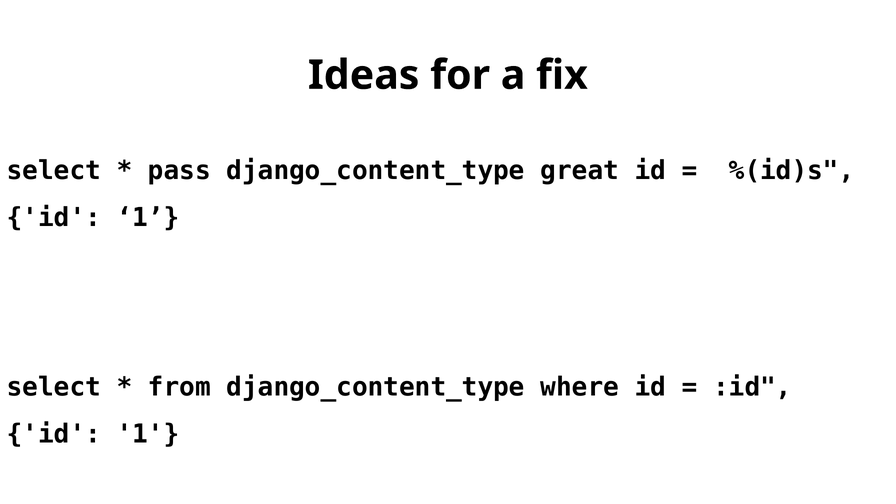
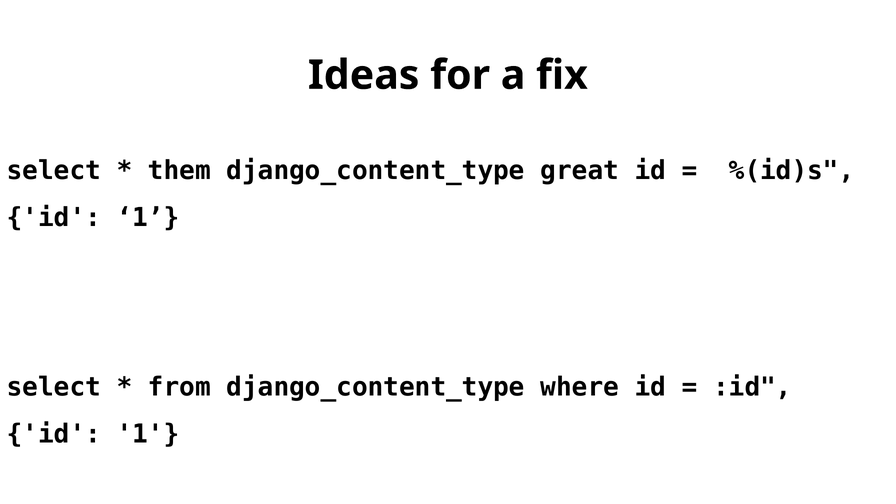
pass: pass -> them
